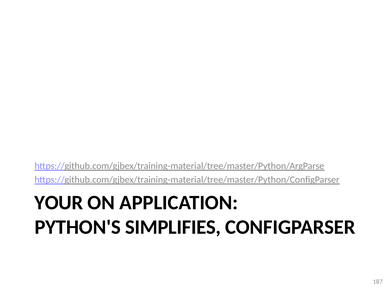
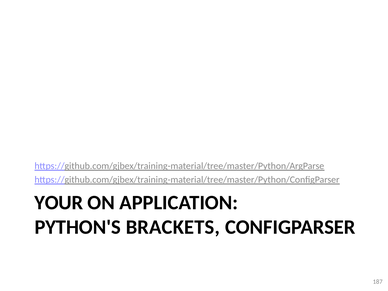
SIMPLIFIES: SIMPLIFIES -> BRACKETS
